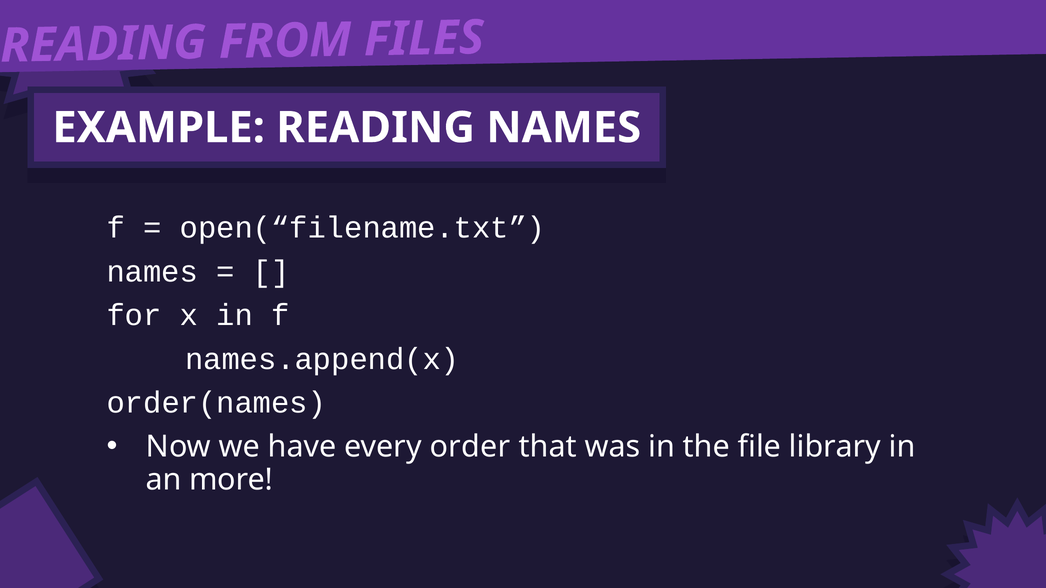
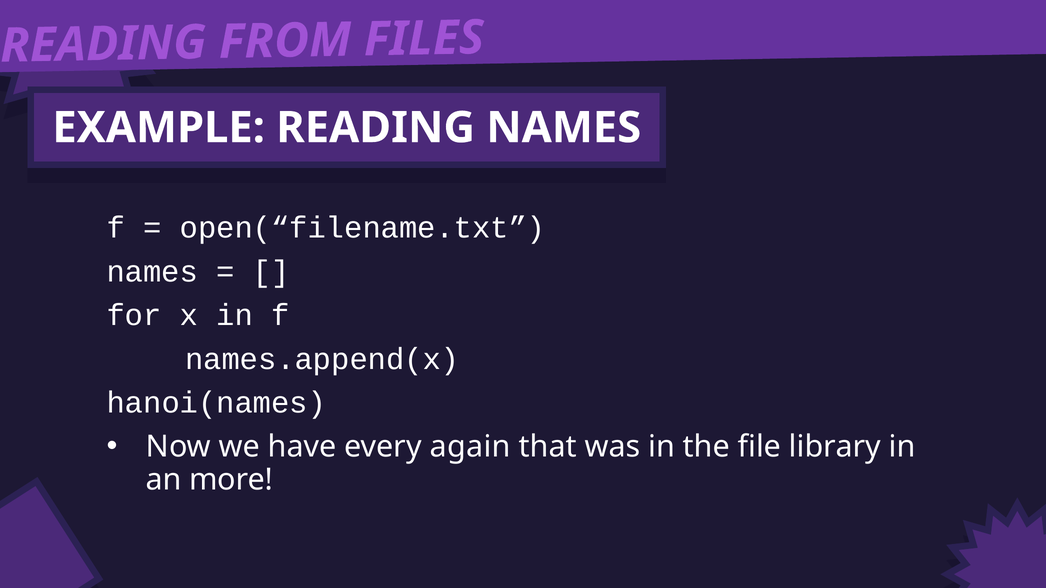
order(names: order(names -> hanoi(names
order: order -> again
